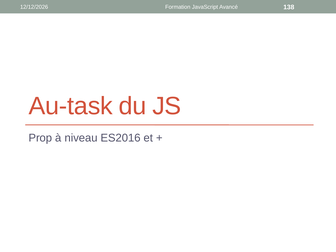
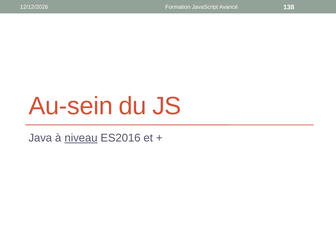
Au-task: Au-task -> Au-sein
Prop: Prop -> Java
niveau underline: none -> present
